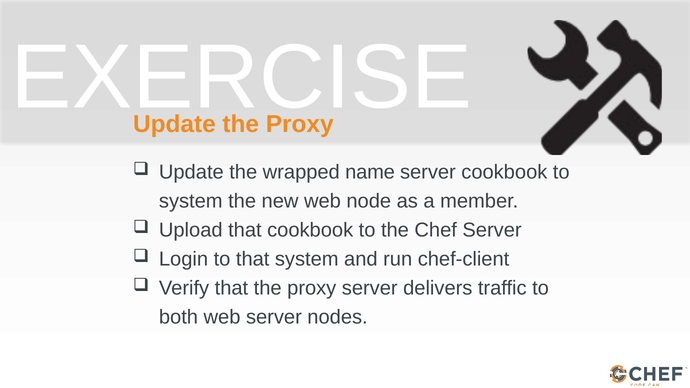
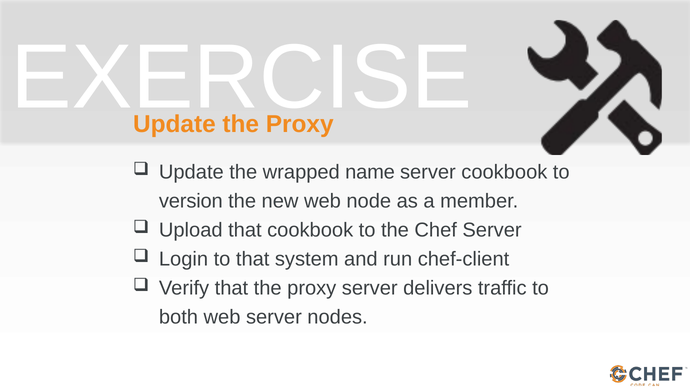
system at (191, 201): system -> version
